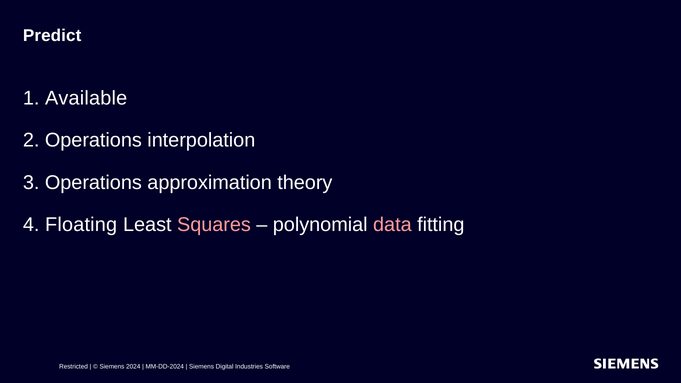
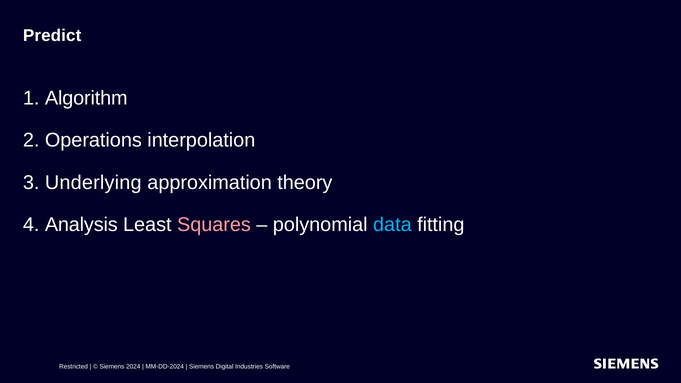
Available: Available -> Algorithm
3 Operations: Operations -> Underlying
Floating: Floating -> Analysis
data colour: pink -> light blue
